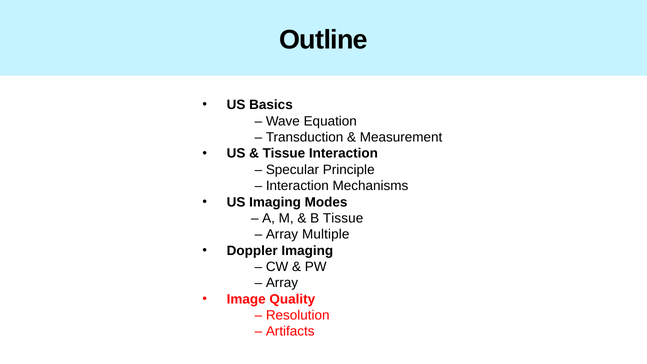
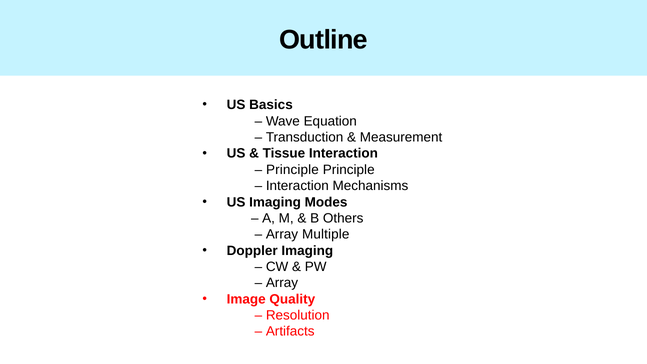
Specular at (292, 170): Specular -> Principle
B Tissue: Tissue -> Others
